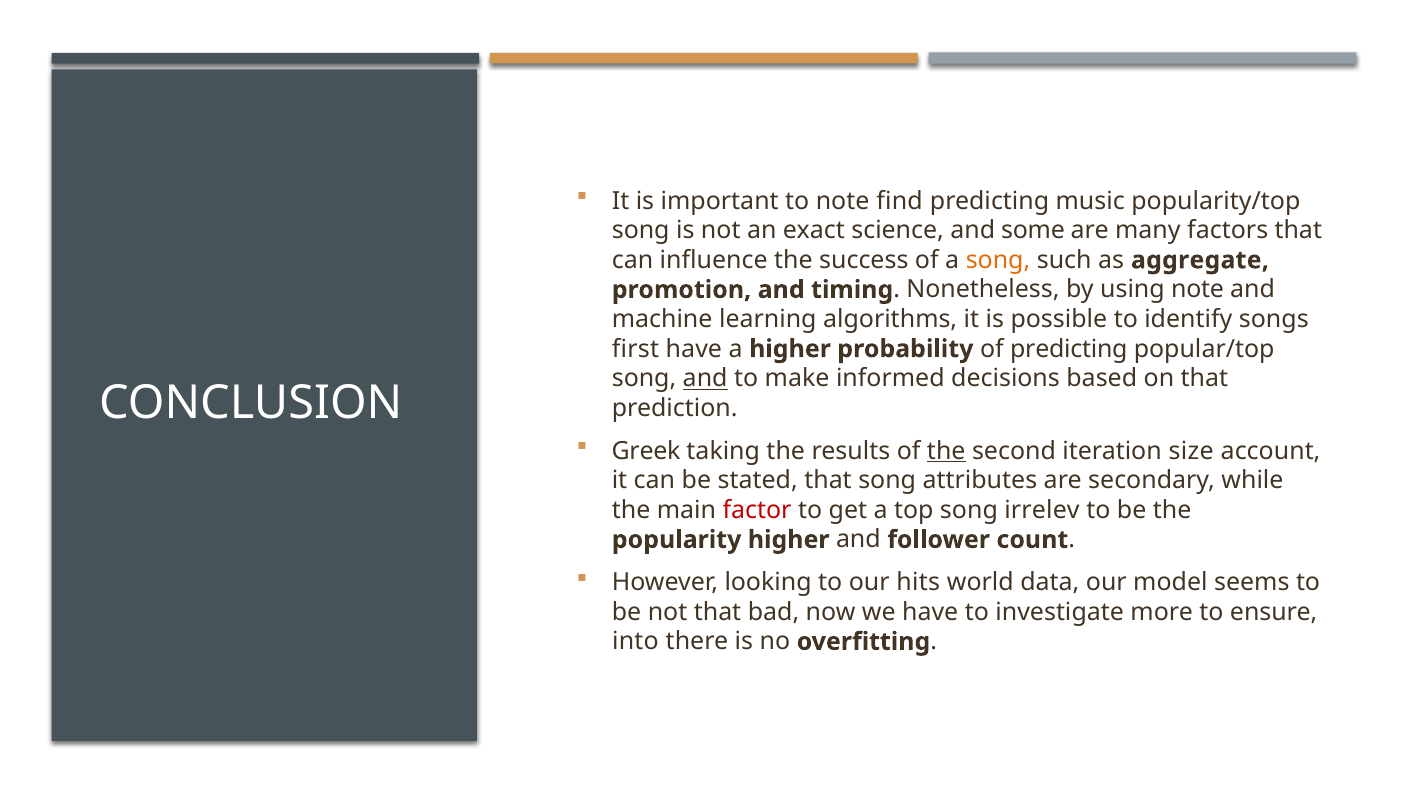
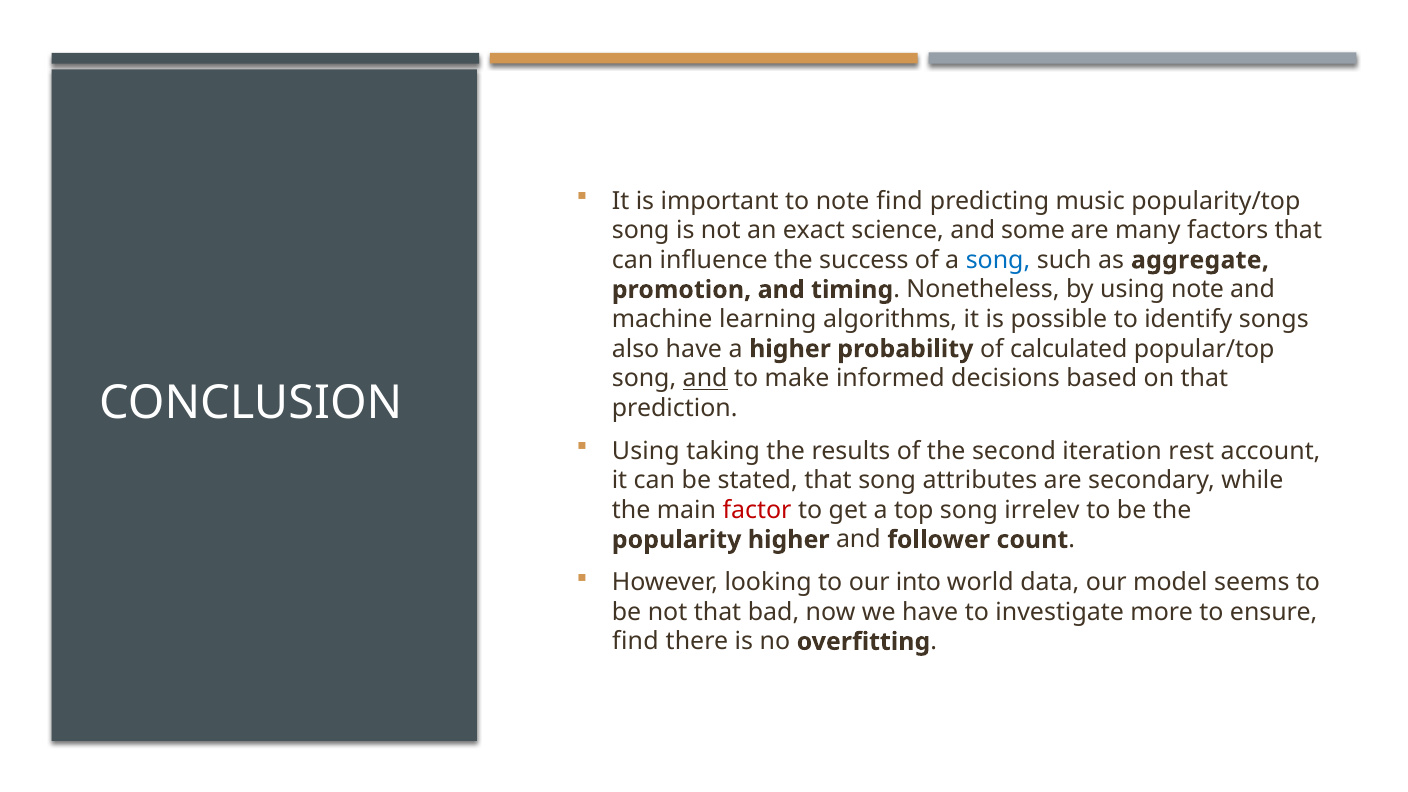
song at (998, 260) colour: orange -> blue
first: first -> also
of predicting: predicting -> calculated
Greek at (646, 451): Greek -> Using
the at (946, 451) underline: present -> none
size: size -> rest
hits: hits -> into
into at (635, 642): into -> find
